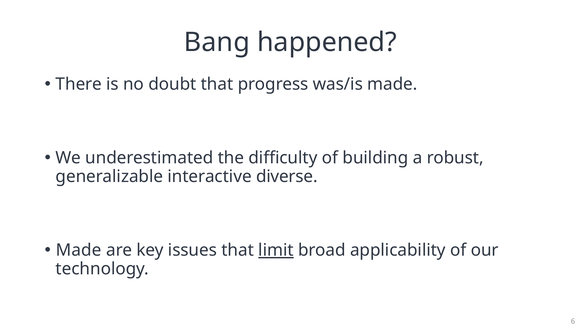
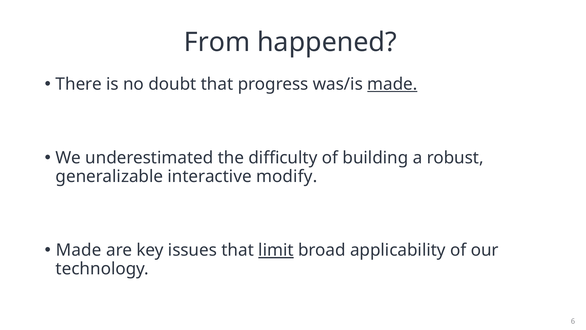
Bang: Bang -> From
made at (392, 84) underline: none -> present
diverse: diverse -> modify
